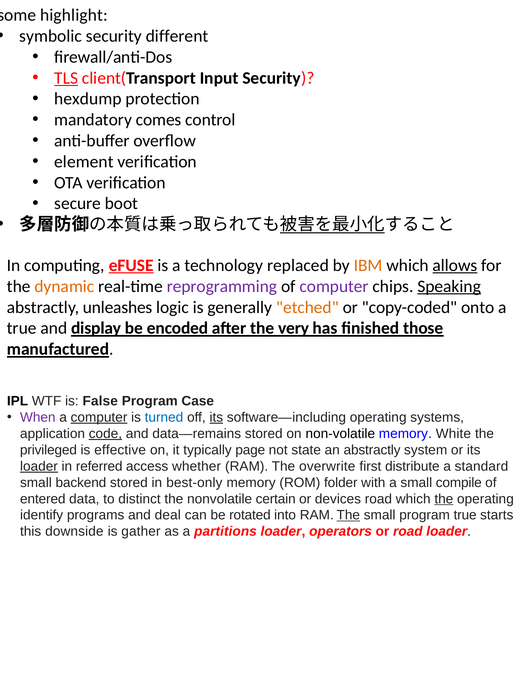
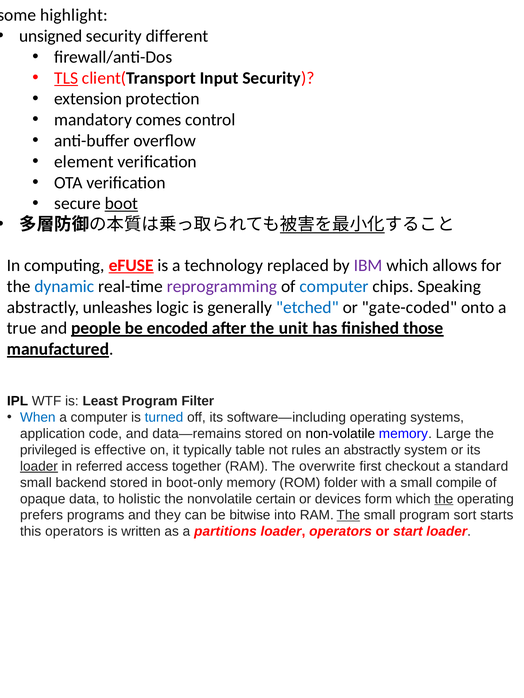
symbolic: symbolic -> unsigned
hexdump: hexdump -> extension
boot underline: none -> present
IBM colour: orange -> purple
allows underline: present -> none
dynamic colour: orange -> blue
computer at (334, 287) colour: purple -> blue
Speaking underline: present -> none
etched colour: orange -> blue
copy-coded: copy-coded -> gate-coded
display: display -> people
very: very -> unit
False: False -> Least
Case: Case -> Filter
When colour: purple -> blue
computer at (99, 418) underline: present -> none
its at (216, 418) underline: present -> none
code underline: present -> none
White: White -> Large
page: page -> table
state: state -> rules
whether: whether -> together
distribute: distribute -> checkout
best-only: best-only -> boot-only
entered: entered -> opaque
distinct: distinct -> holistic
devices road: road -> form
identify: identify -> prefers
deal: deal -> they
rotated: rotated -> bitwise
program true: true -> sort
this downside: downside -> operators
gather: gather -> written
or road: road -> start
